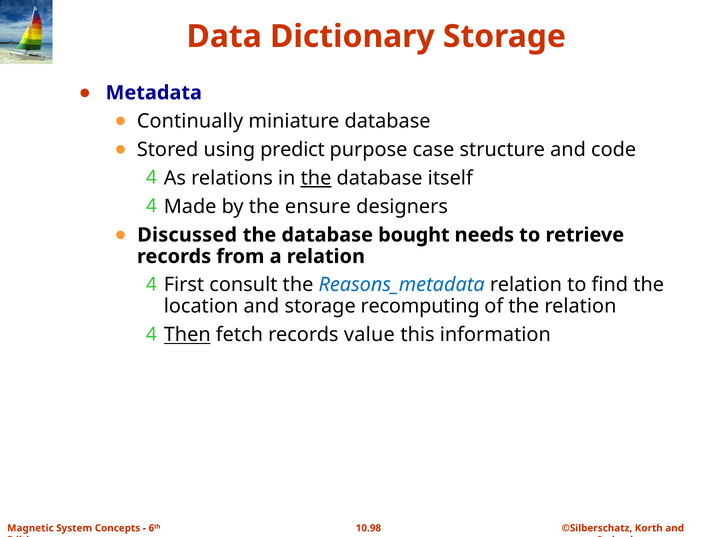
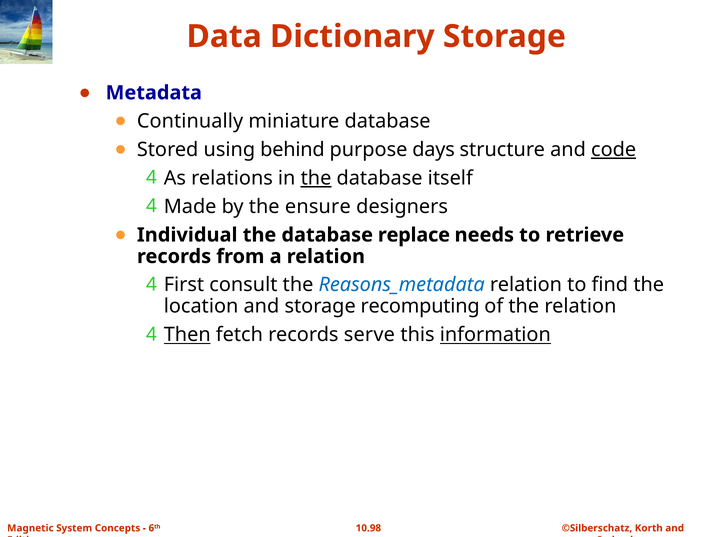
predict: predict -> behind
case: case -> days
code underline: none -> present
Discussed: Discussed -> Individual
bought: bought -> replace
value: value -> serve
information underline: none -> present
